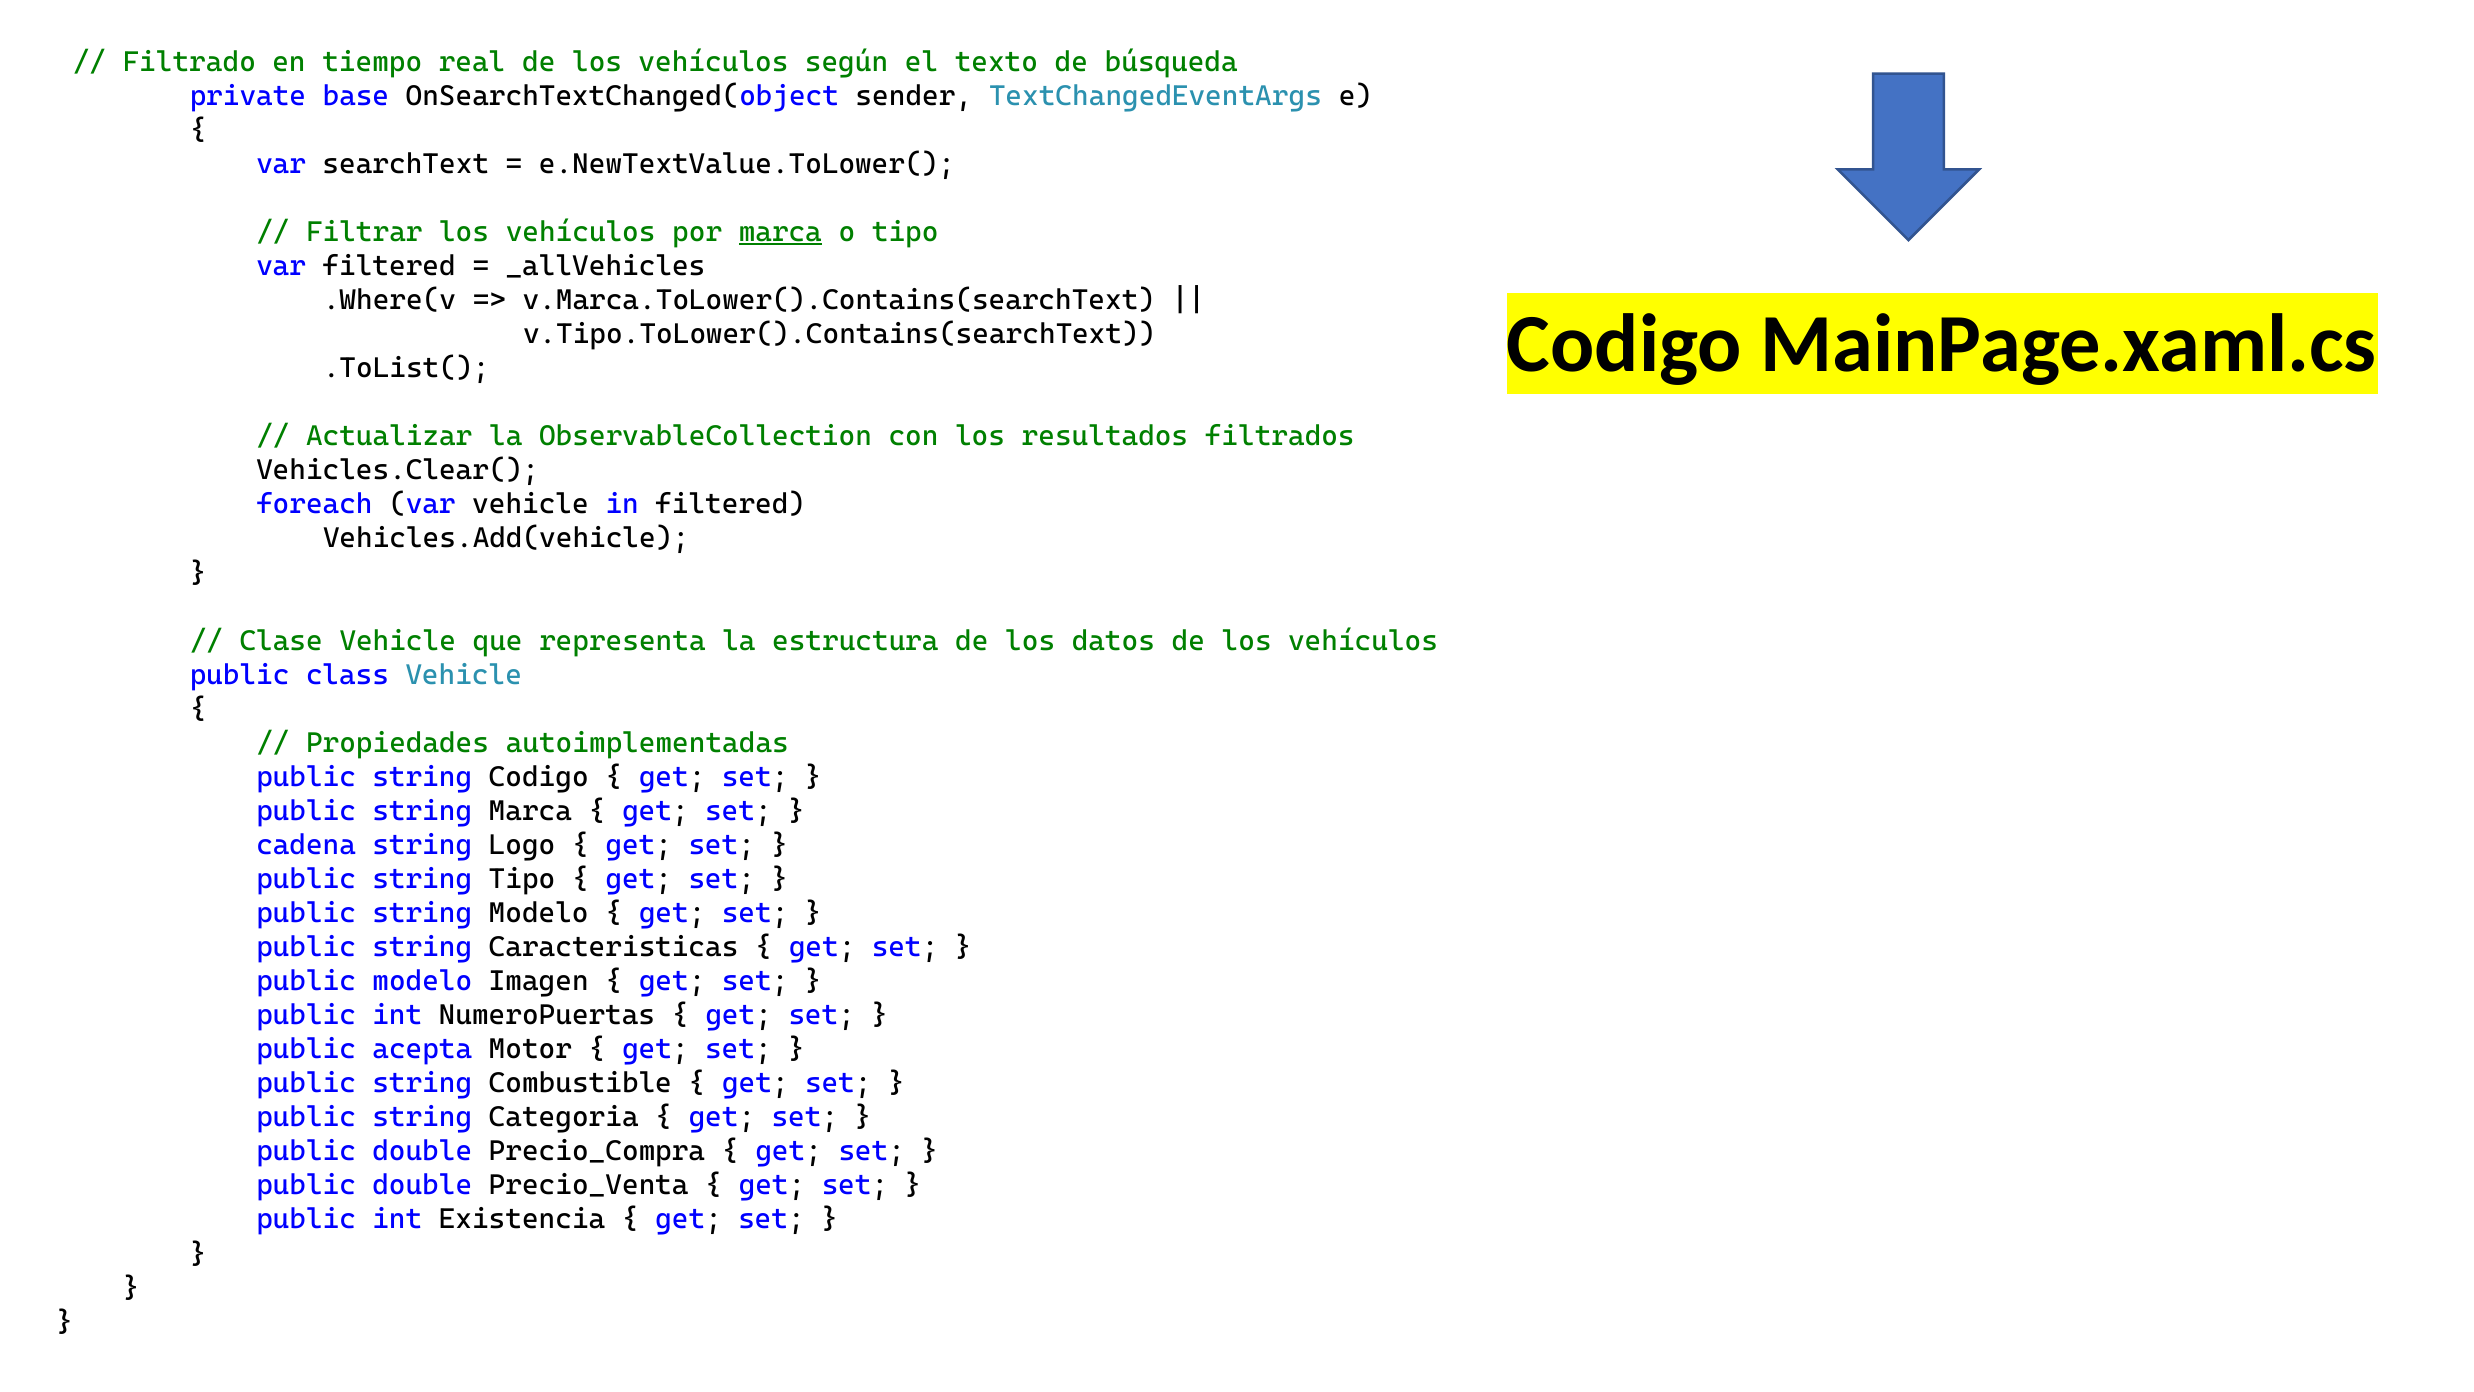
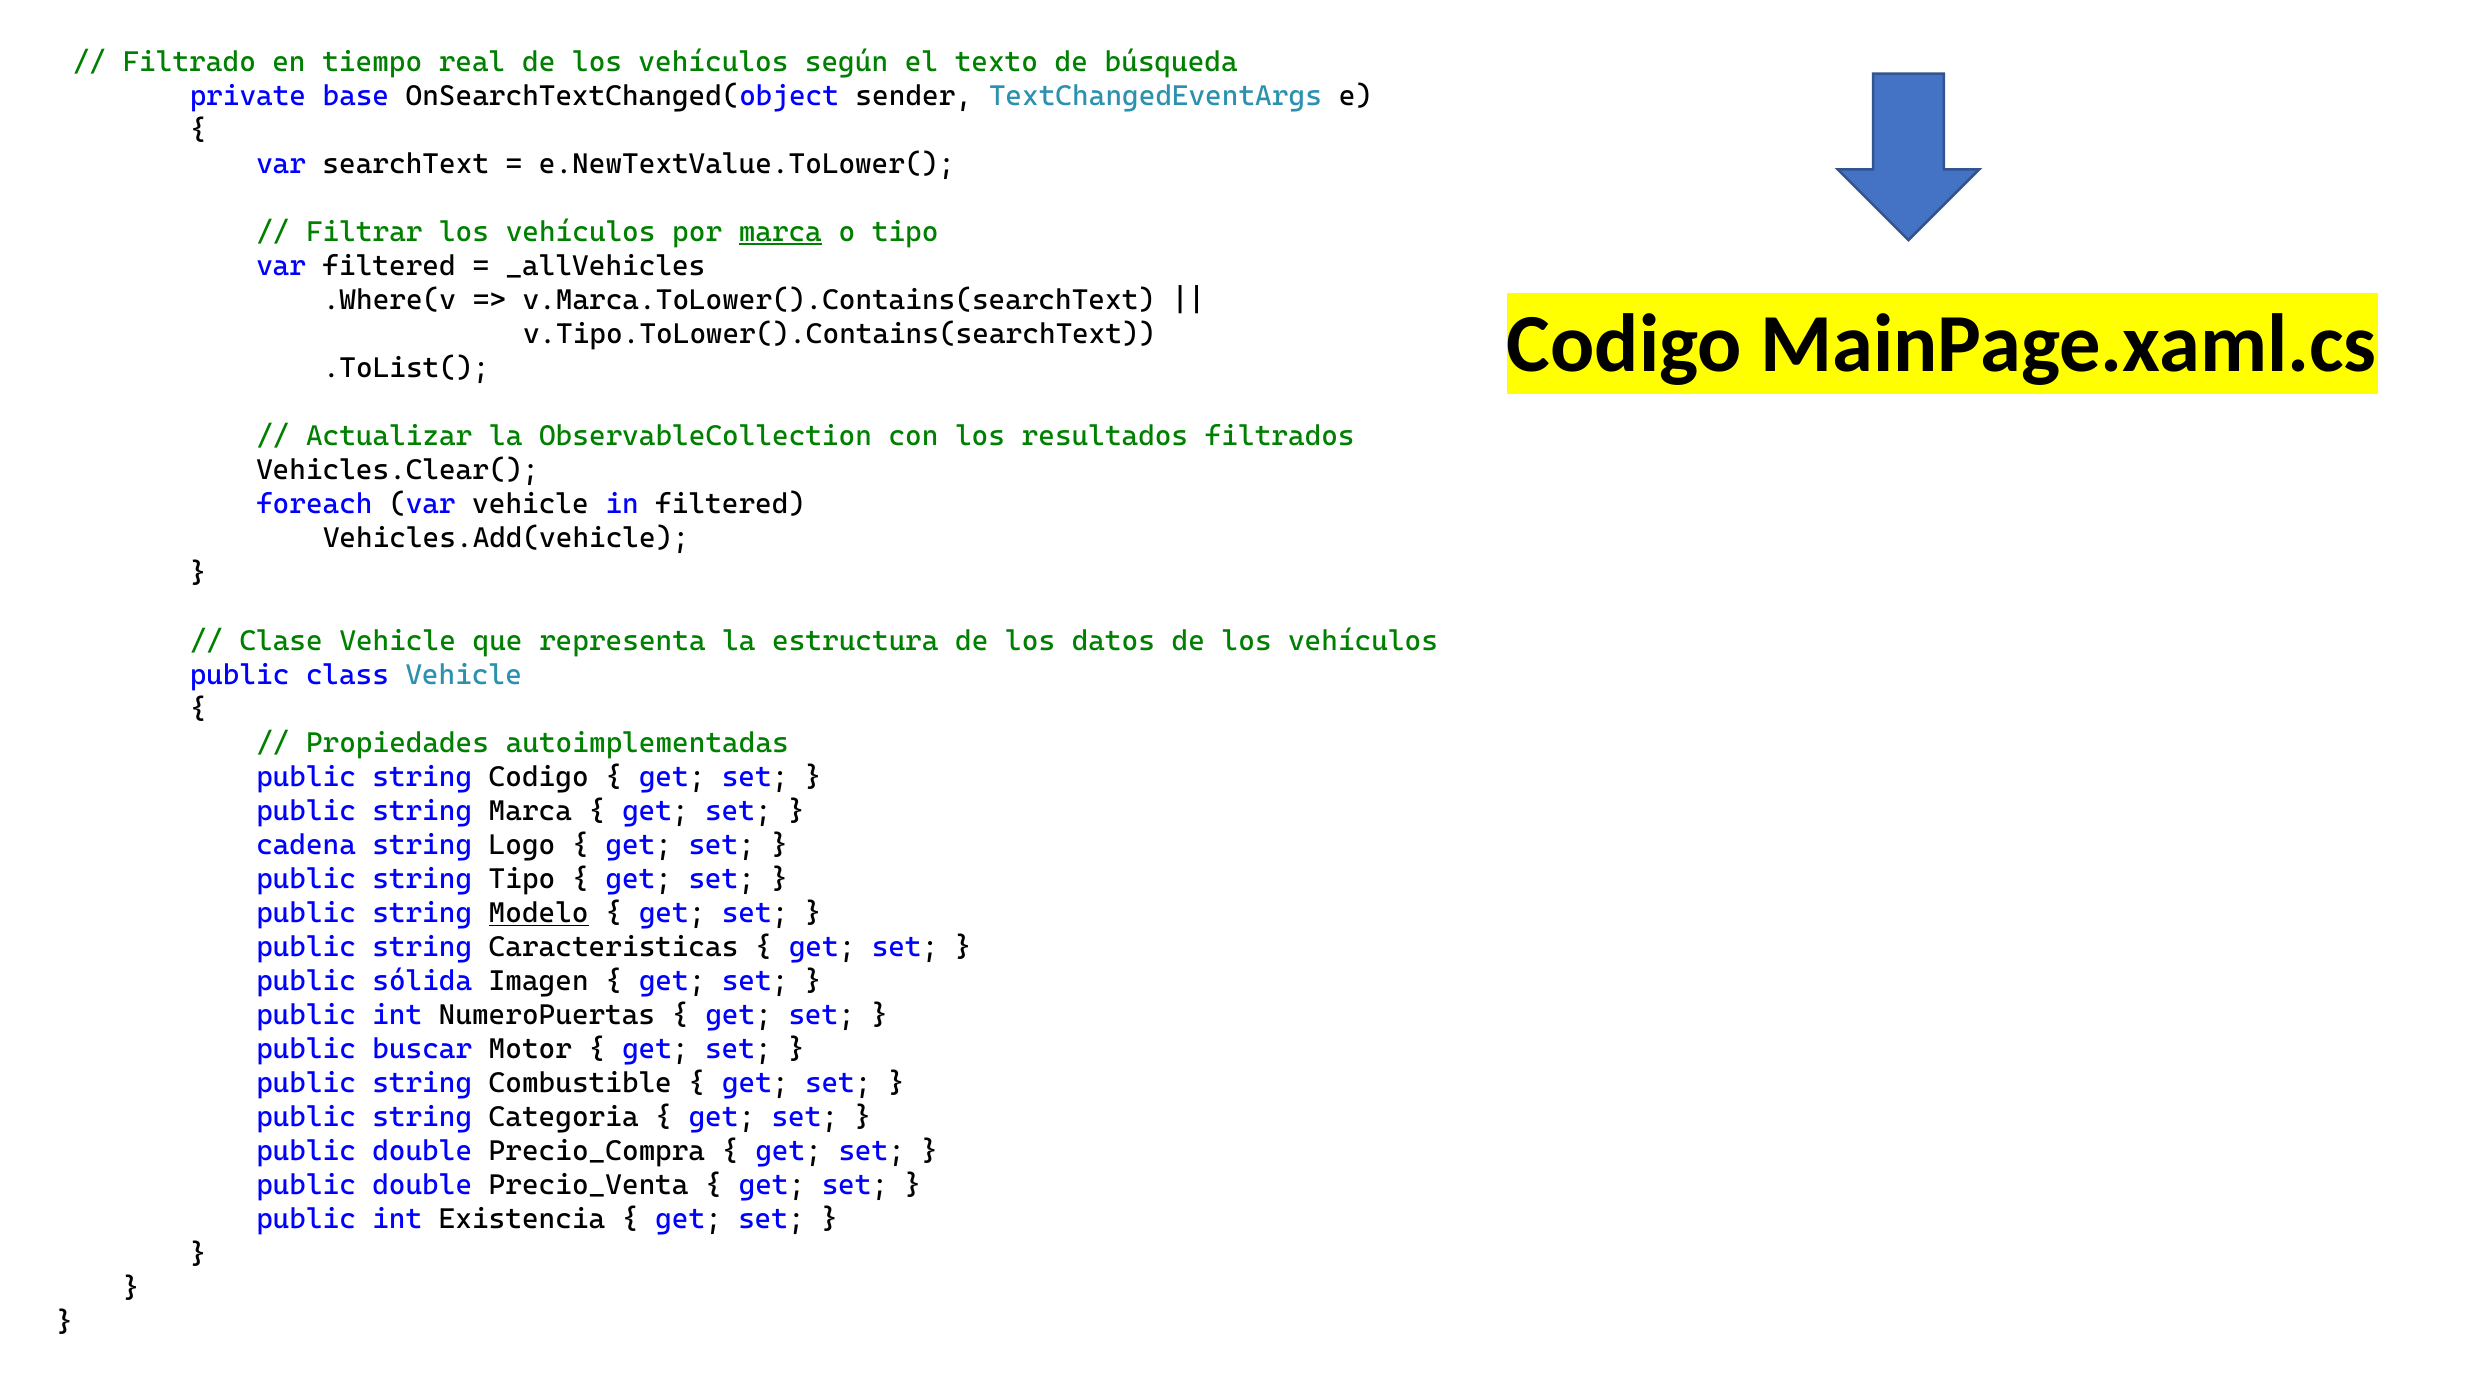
Modelo at (539, 913) underline: none -> present
public modelo: modelo -> sólida
acepta: acepta -> buscar
